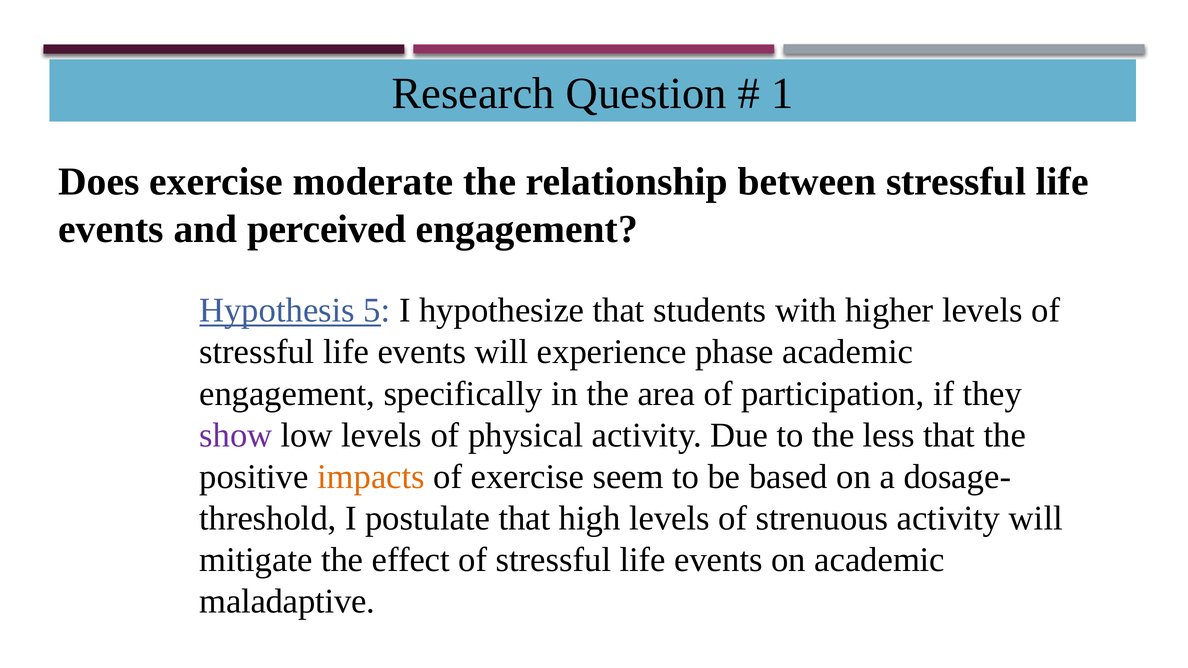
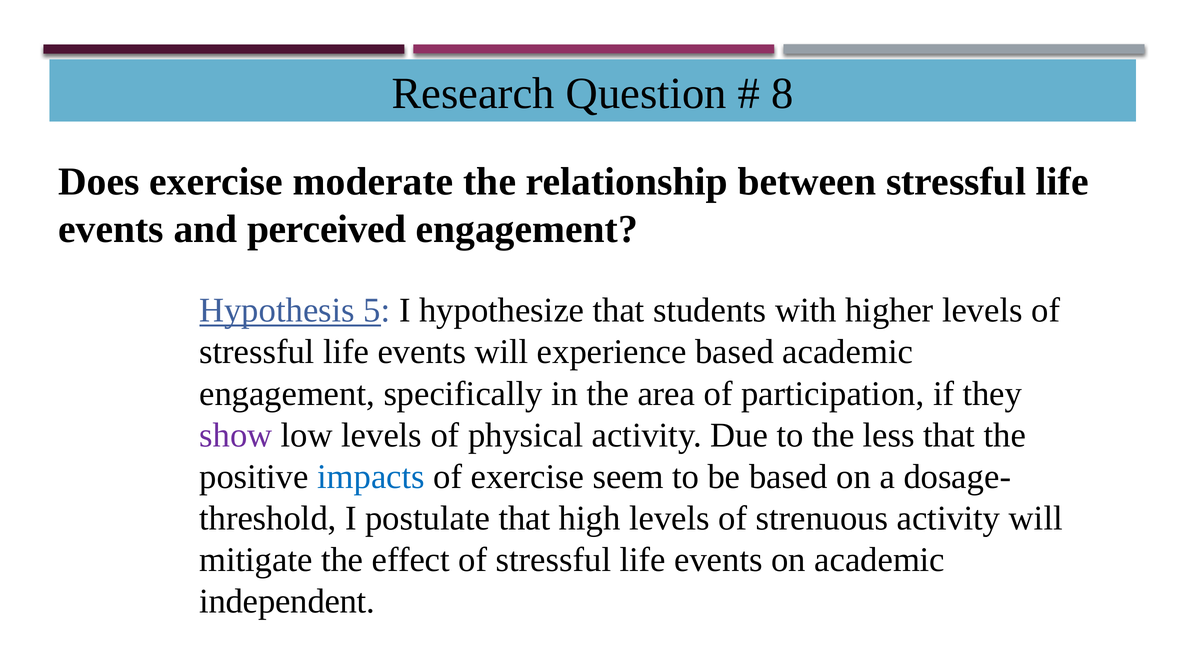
1: 1 -> 8
experience phase: phase -> based
impacts colour: orange -> blue
maladaptive: maladaptive -> independent
